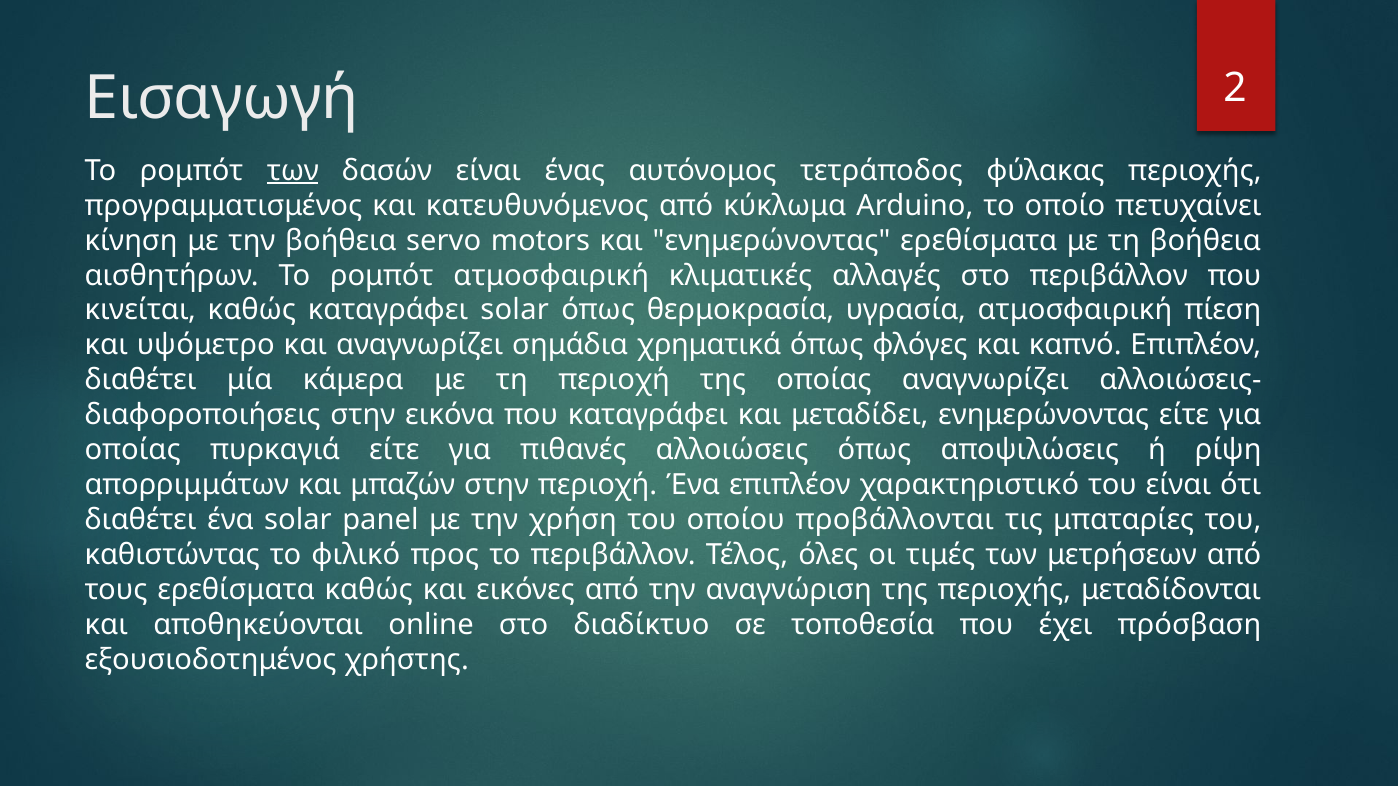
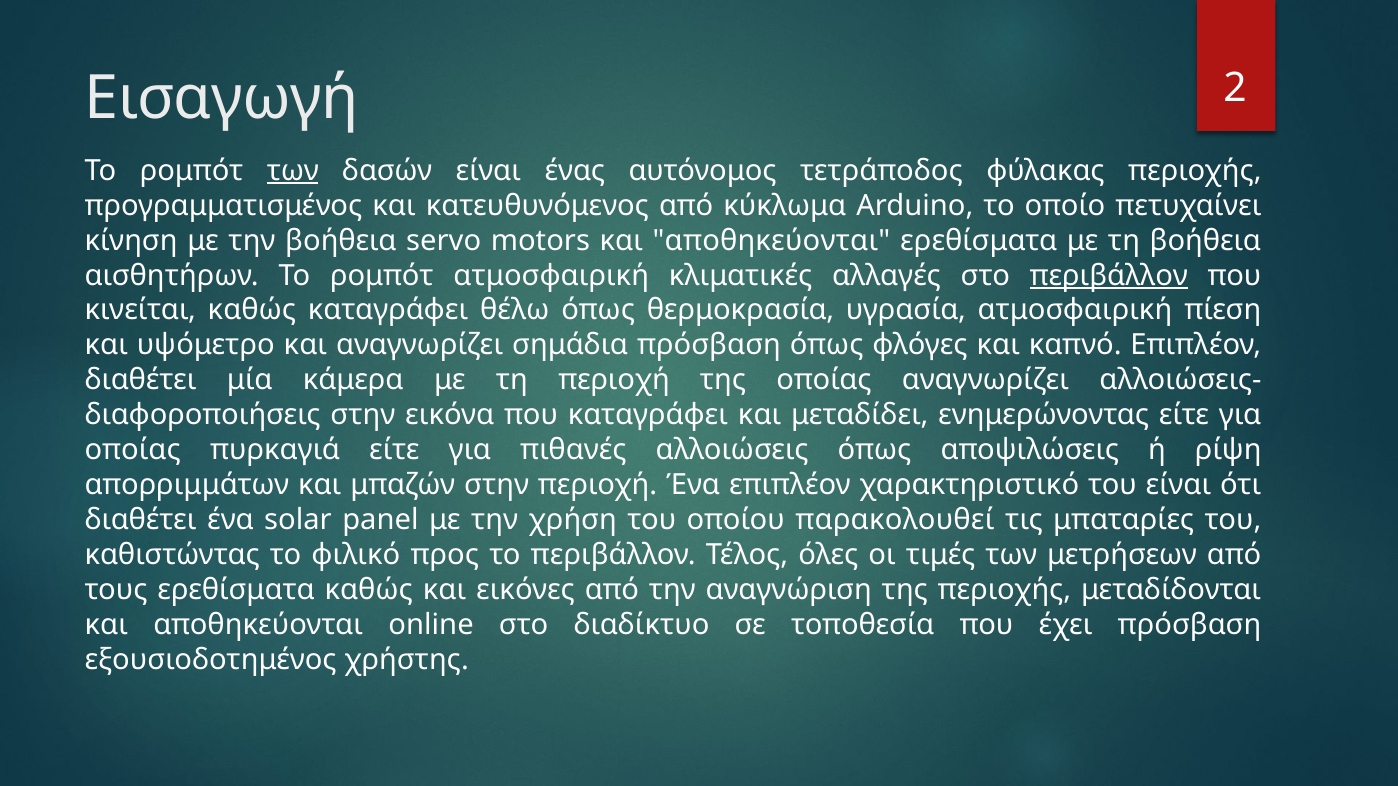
motors και ενημερώνοντας: ενημερώνοντας -> αποθηκεύονται
περιβάλλον at (1109, 276) underline: none -> present
καταγράφει solar: solar -> θέλω
σημάδια χρηματικά: χρηματικά -> πρόσβαση
προβάλλονται: προβάλλονται -> παρακολουθεί
